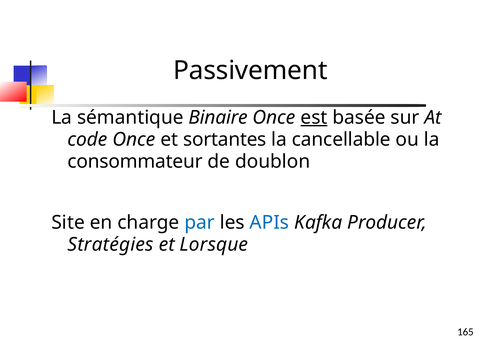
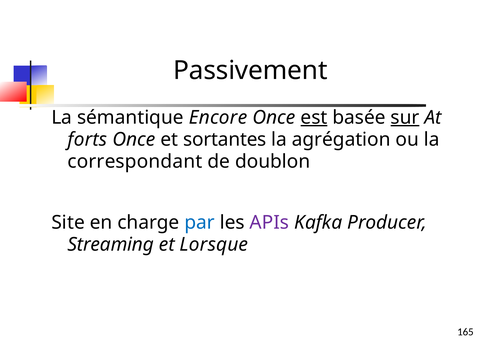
Binaire: Binaire -> Encore
sur underline: none -> present
code: code -> forts
cancellable: cancellable -> agrégation
consommateur: consommateur -> correspondant
APIs colour: blue -> purple
Stratégies: Stratégies -> Streaming
